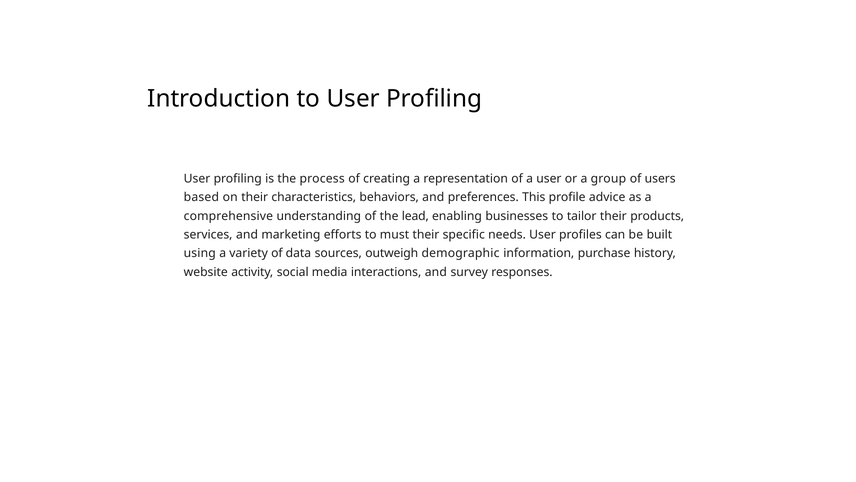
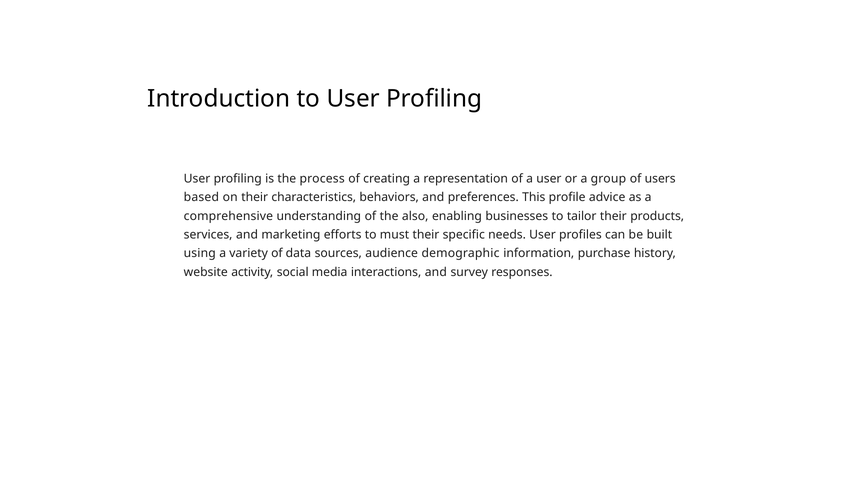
lead: lead -> also
outweigh: outweigh -> audience
